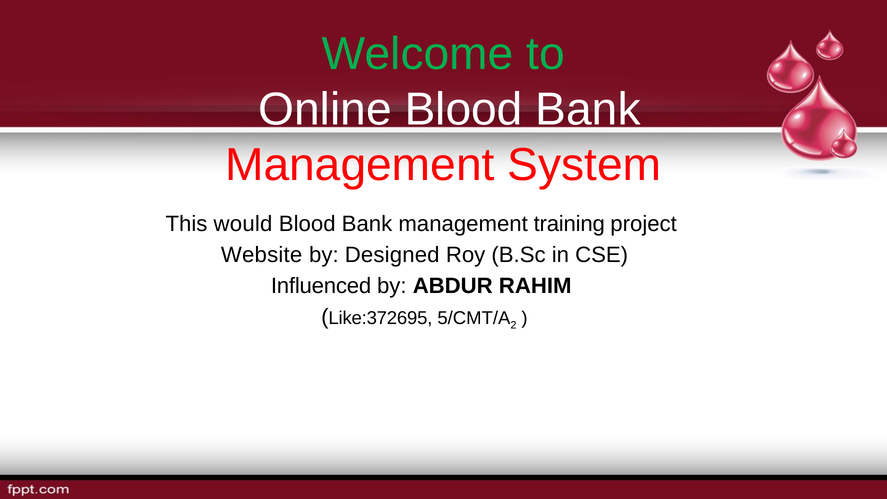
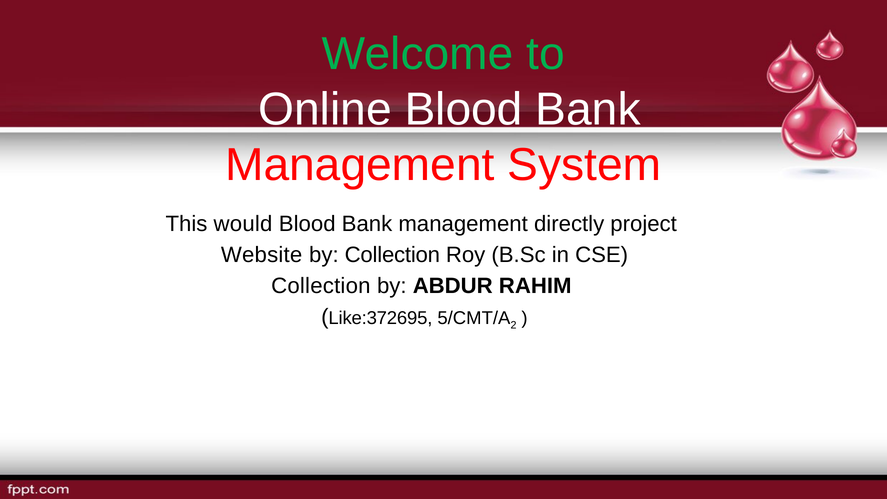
training: training -> directly
by Designed: Designed -> Collection
Influenced at (321, 286): Influenced -> Collection
